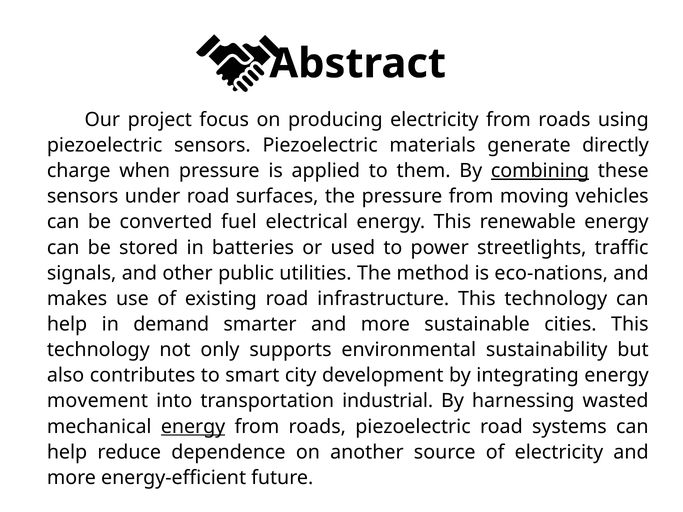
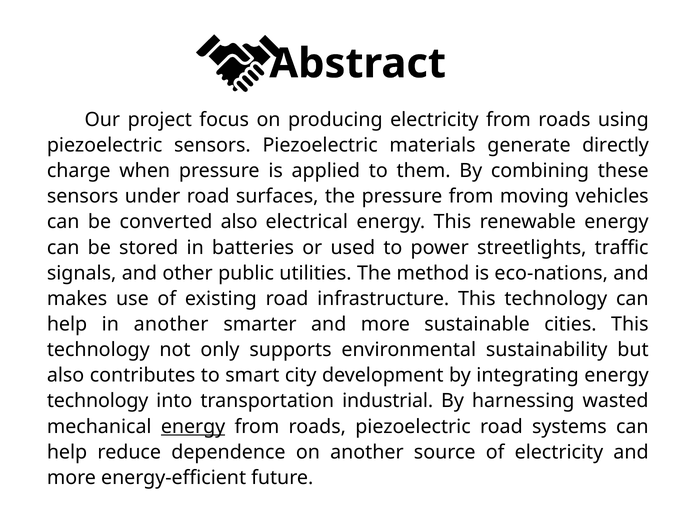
combining underline: present -> none
converted fuel: fuel -> also
in demand: demand -> another
movement at (97, 401): movement -> technology
